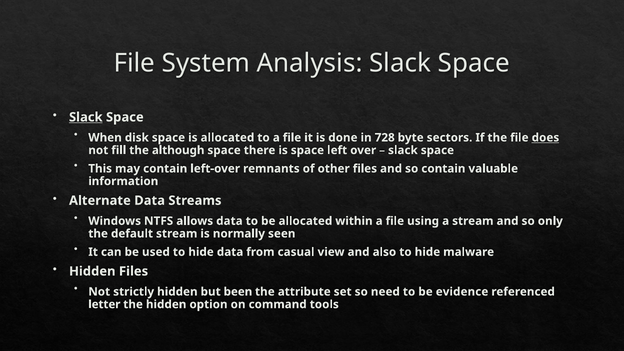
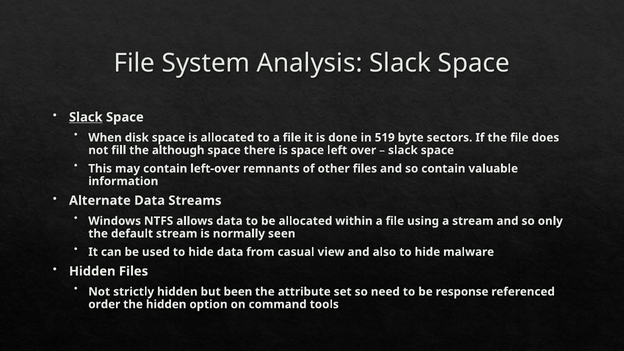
728: 728 -> 519
does underline: present -> none
evidence: evidence -> response
letter: letter -> order
